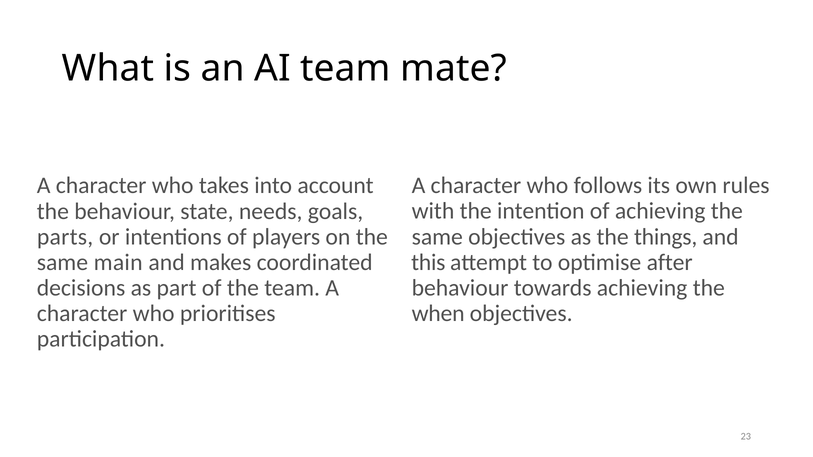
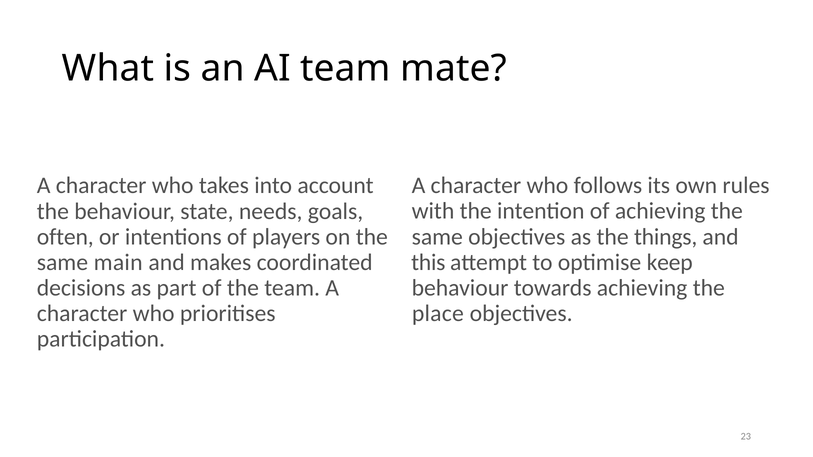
parts: parts -> often
after: after -> keep
when: when -> place
